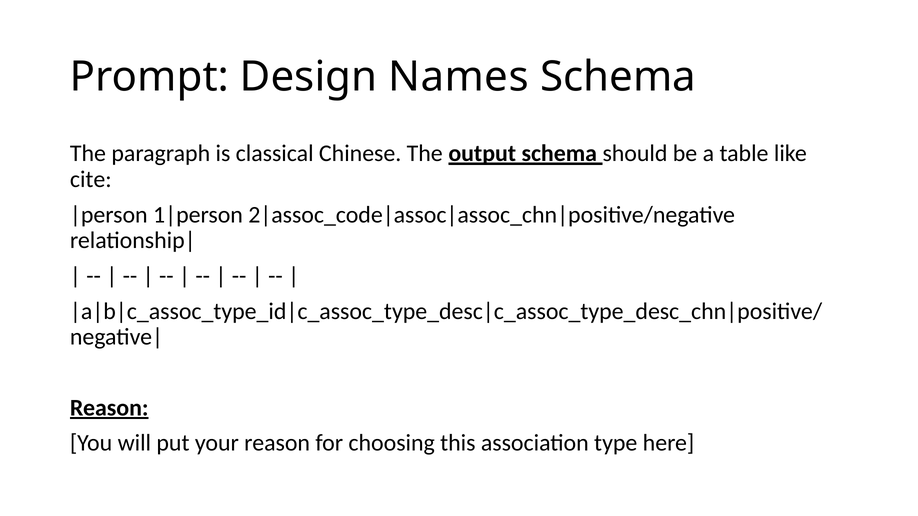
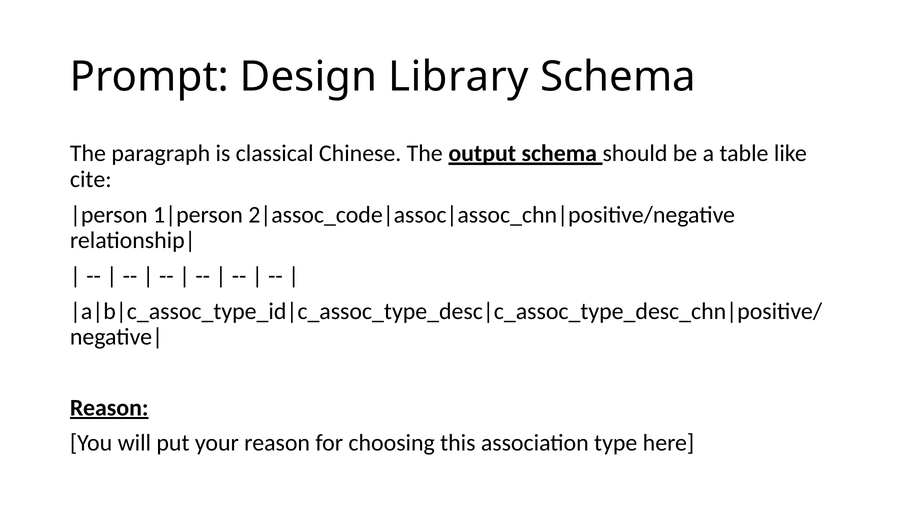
Names: Names -> Library
